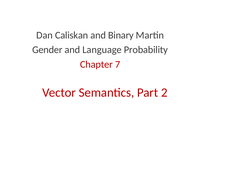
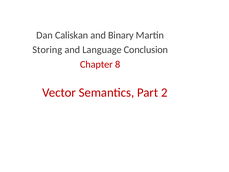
Gender: Gender -> Storing
Probability: Probability -> Conclusion
7: 7 -> 8
